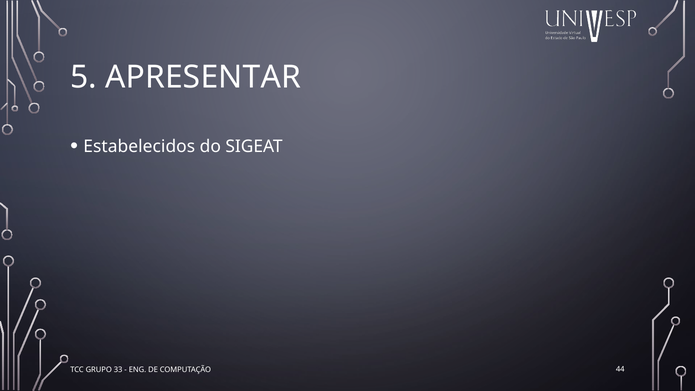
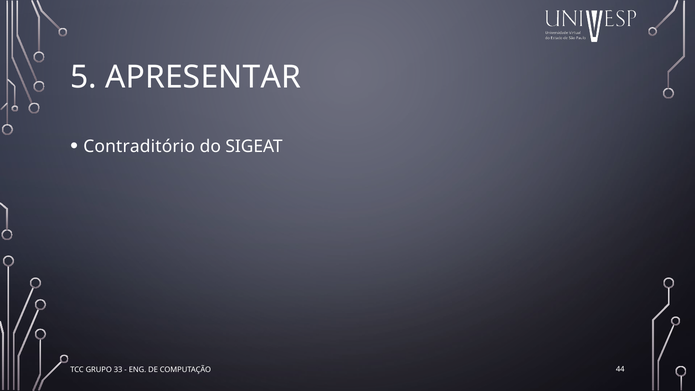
Estabelecidos: Estabelecidos -> Contraditório
